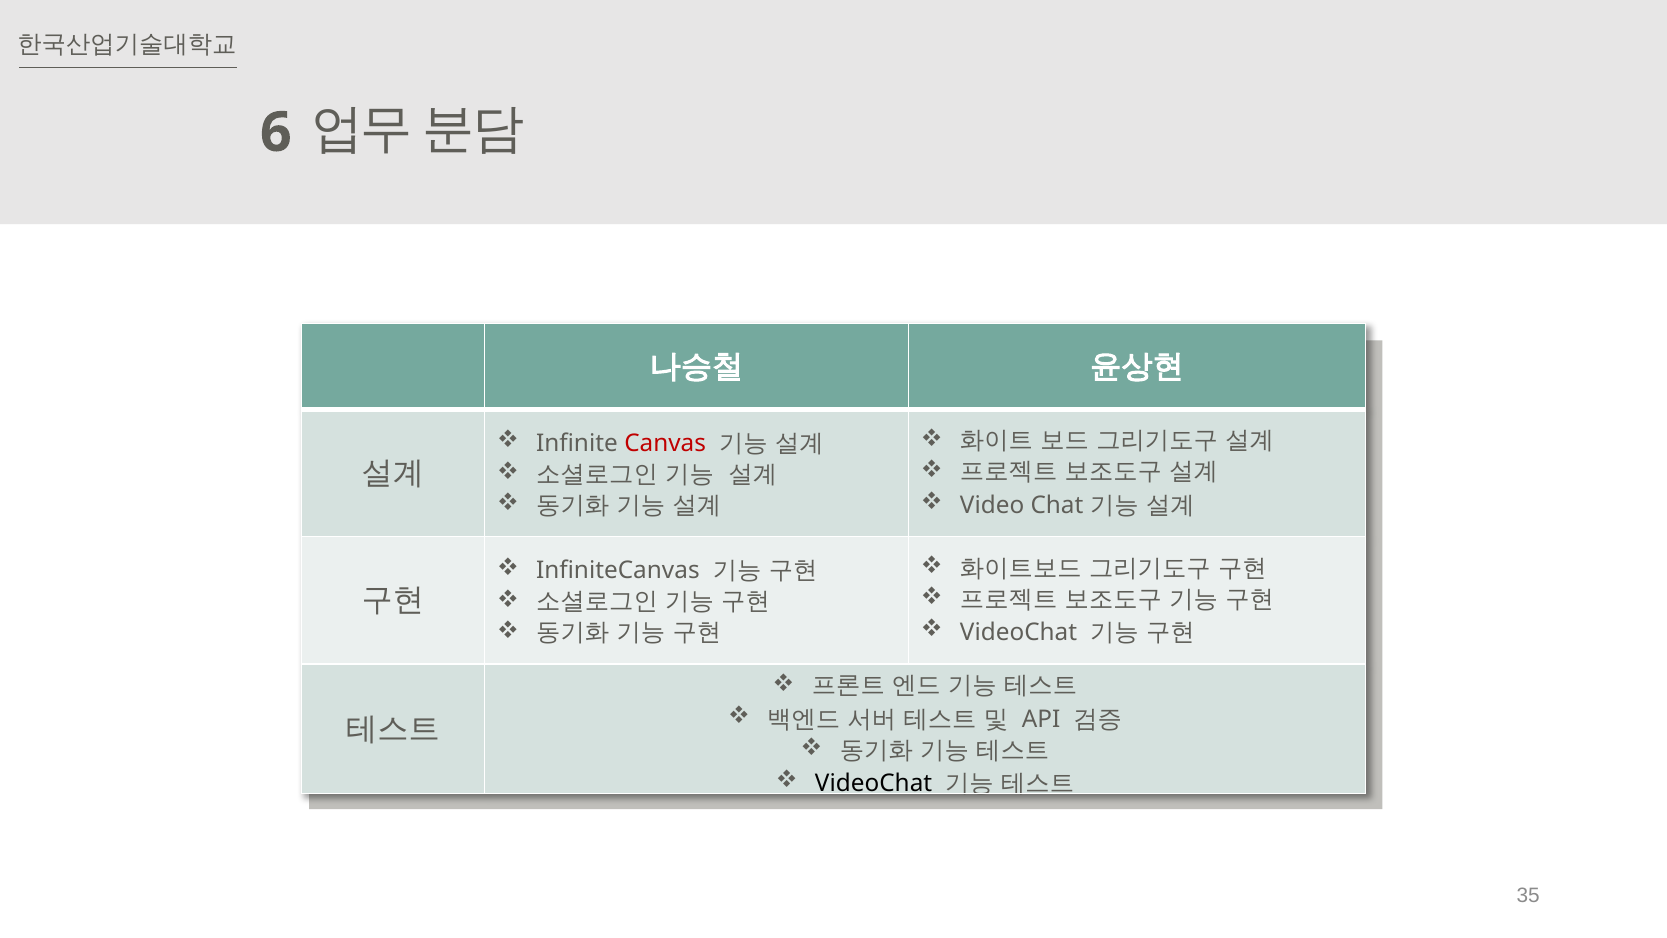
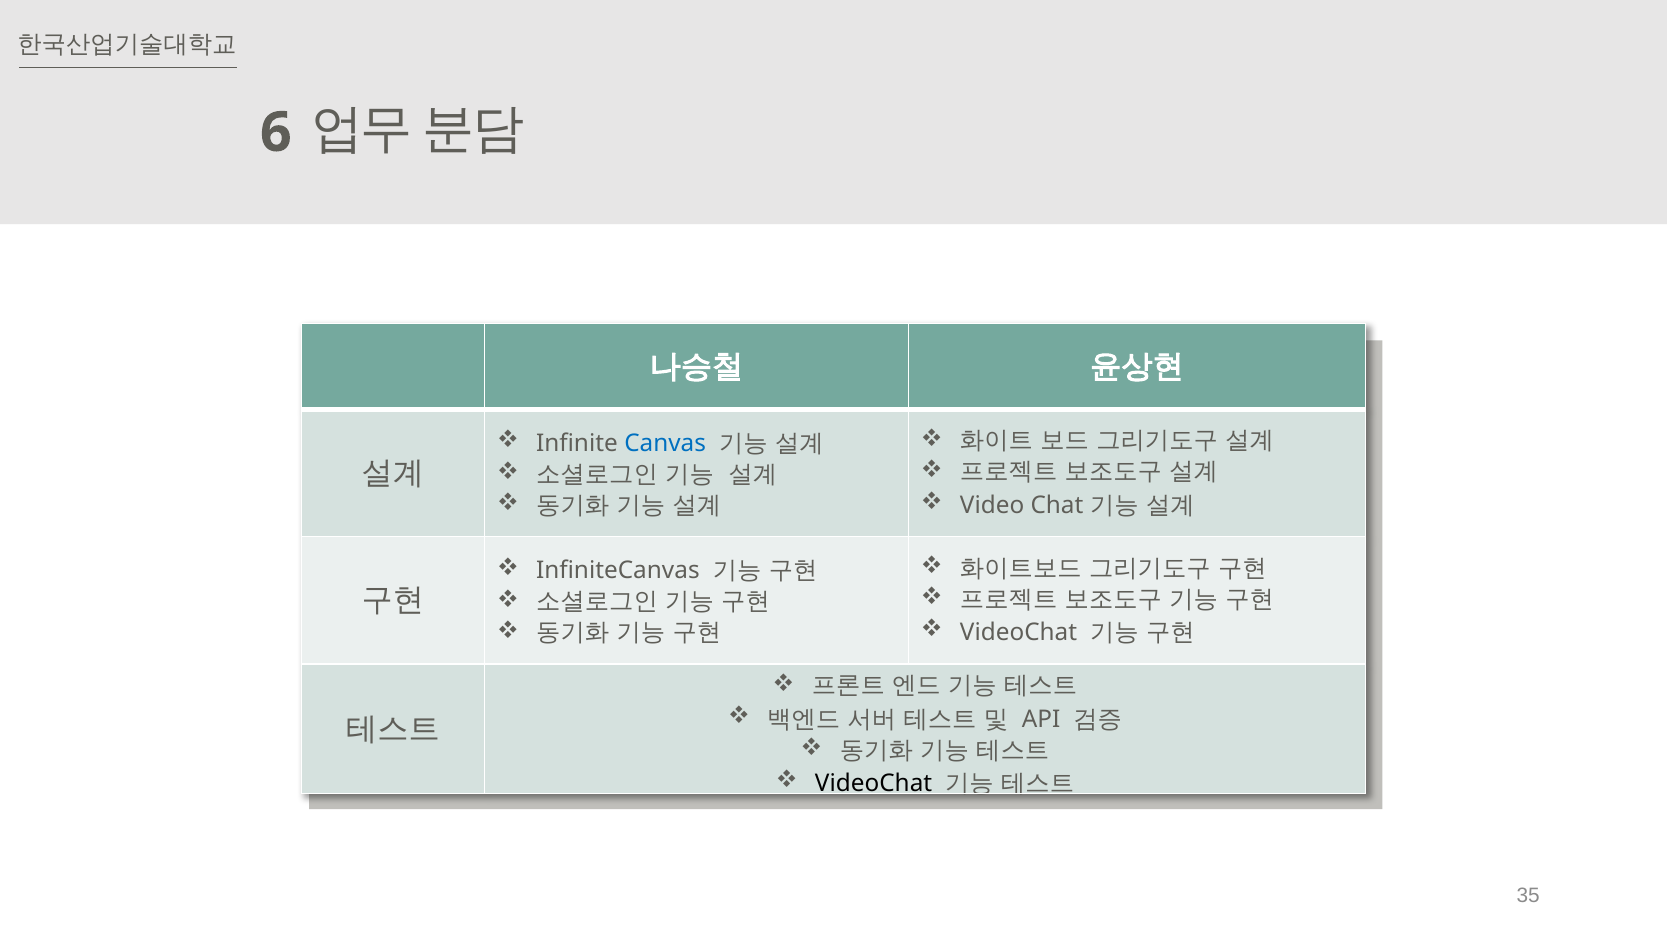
Canvas colour: red -> blue
